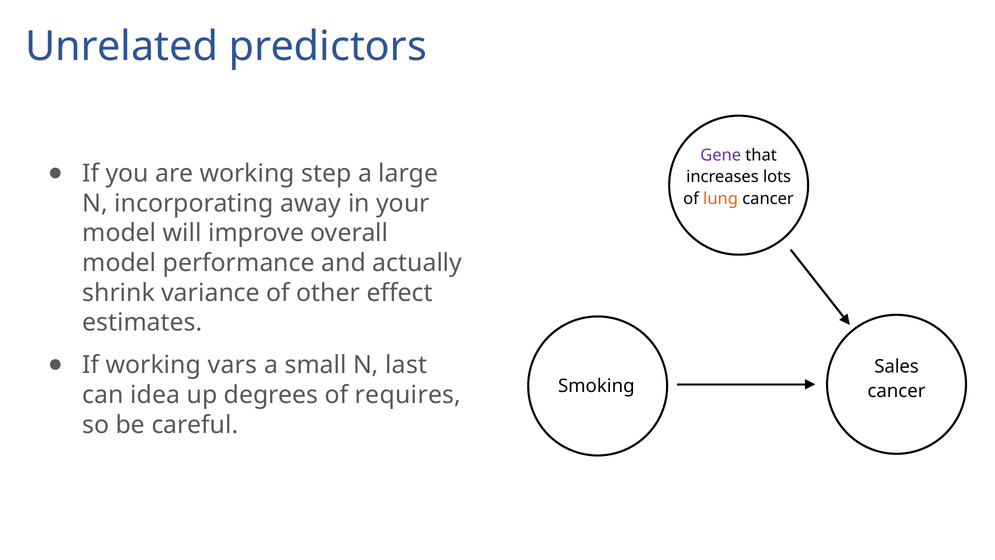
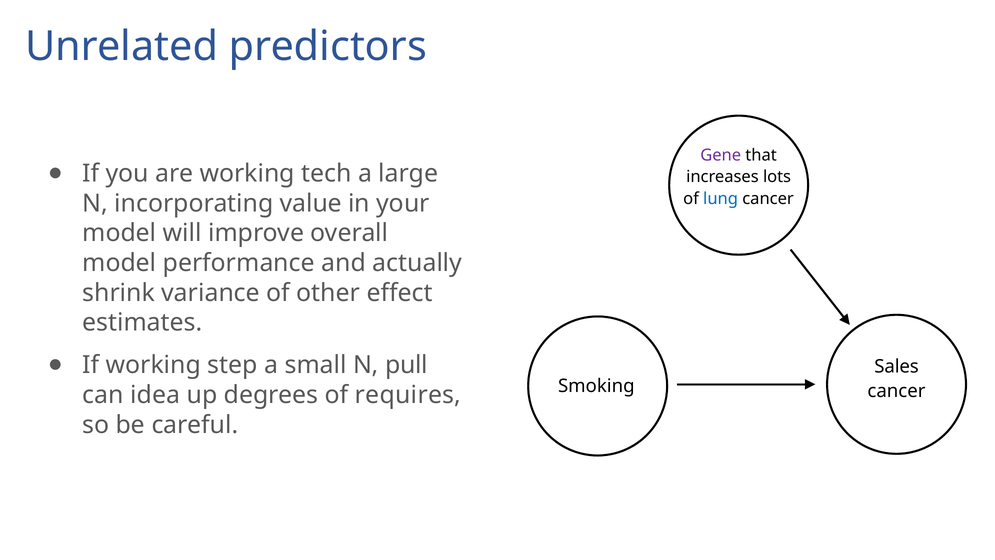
step: step -> tech
lung colour: orange -> blue
away: away -> value
vars: vars -> step
last: last -> pull
